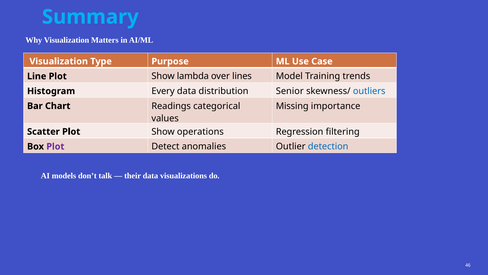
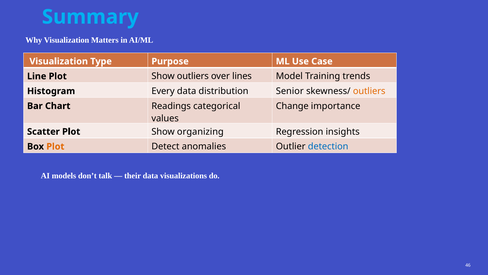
Show lambda: lambda -> outliers
outliers at (369, 91) colour: blue -> orange
Missing: Missing -> Change
operations: operations -> organizing
filtering: filtering -> insights
Plot at (55, 146) colour: purple -> orange
